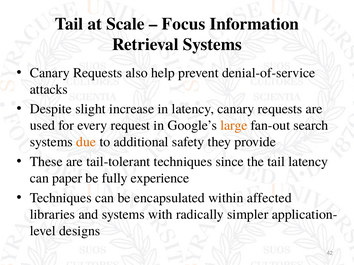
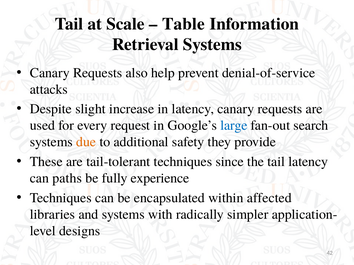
Focus: Focus -> Table
large colour: orange -> blue
paper: paper -> paths
